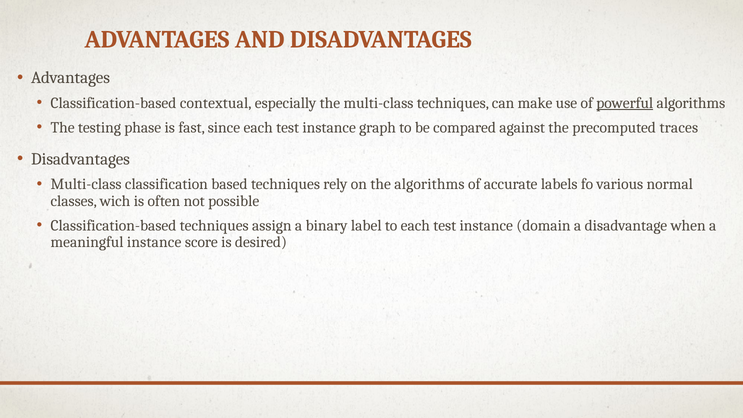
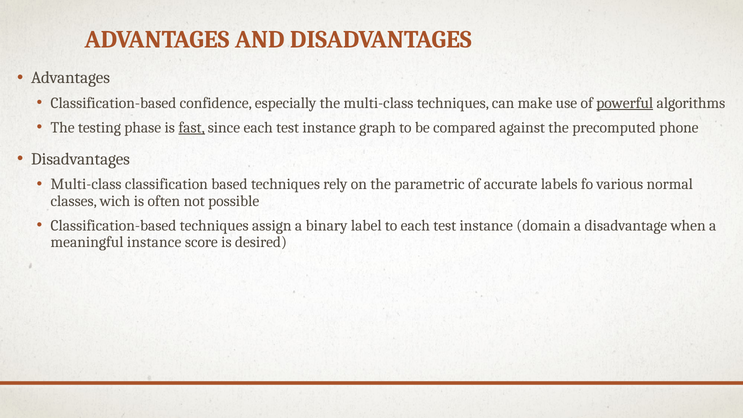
contextual: contextual -> confidence
fast underline: none -> present
traces: traces -> phone
the algorithms: algorithms -> parametric
